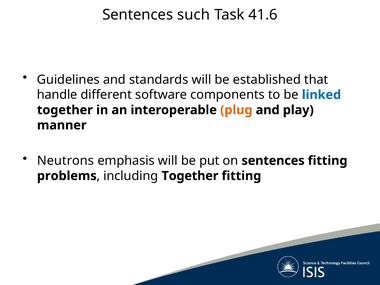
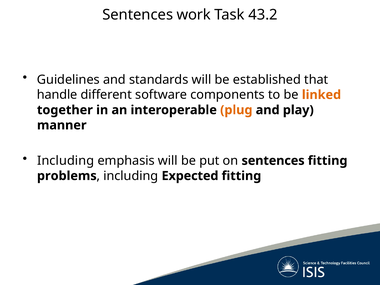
such: such -> work
41.6: 41.6 -> 43.2
linked colour: blue -> orange
Neutrons at (66, 161): Neutrons -> Including
including Together: Together -> Expected
